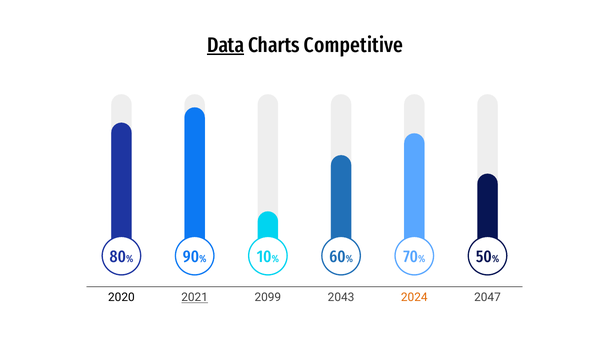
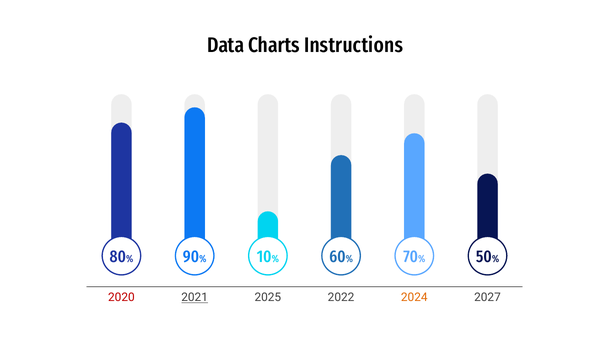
Data underline: present -> none
Competitive: Competitive -> Instructions
2020 colour: black -> red
2099: 2099 -> 2025
2043: 2043 -> 2022
2047: 2047 -> 2027
